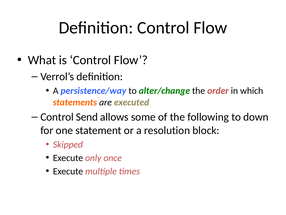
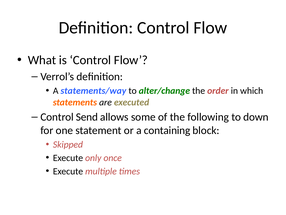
persistence/way: persistence/way -> statements/way
resolution: resolution -> containing
